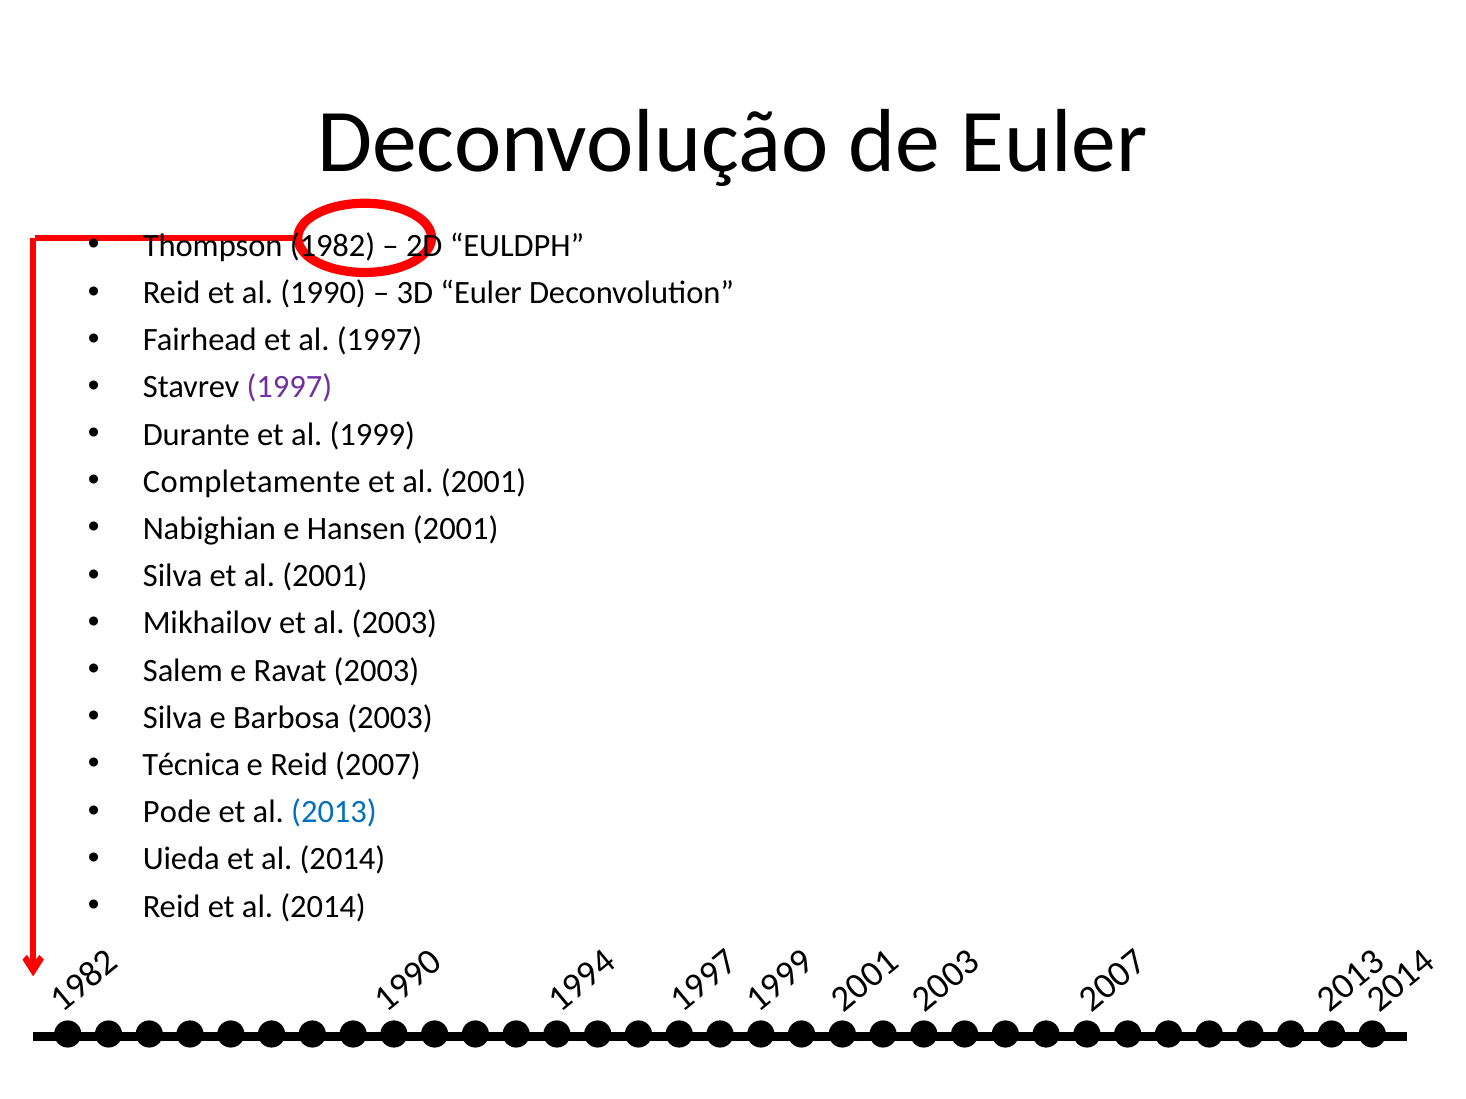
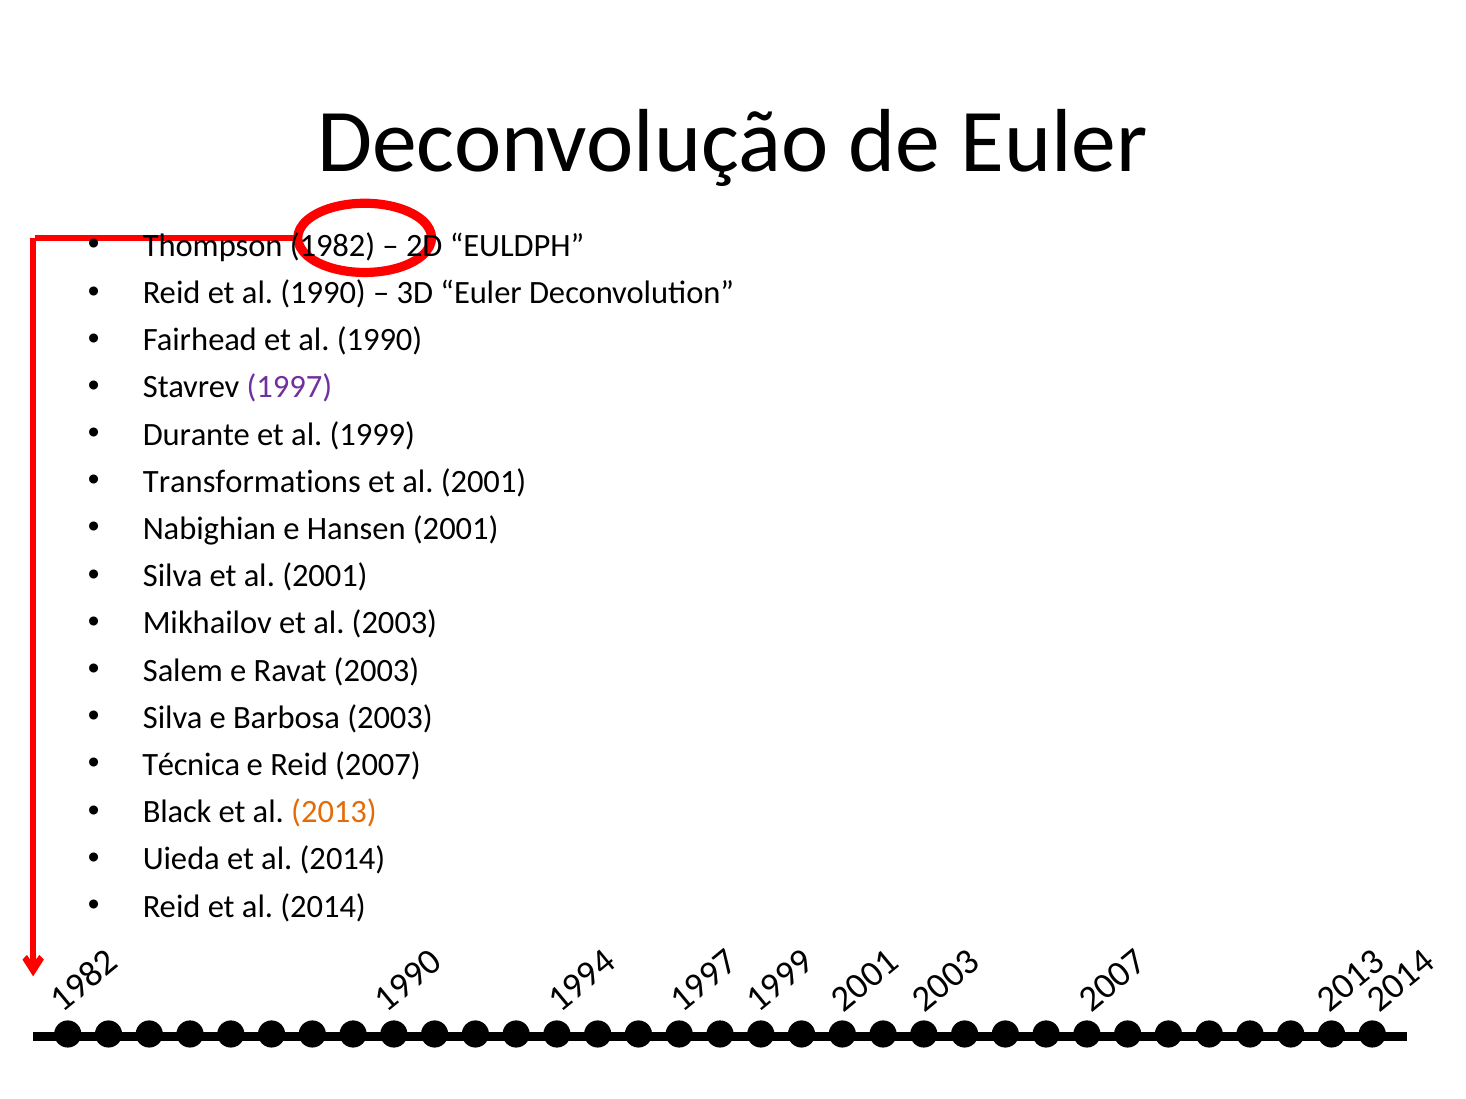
Fairhead et al 1997: 1997 -> 1990
Completamente: Completamente -> Transformations
Pode: Pode -> Black
2013 colour: blue -> orange
